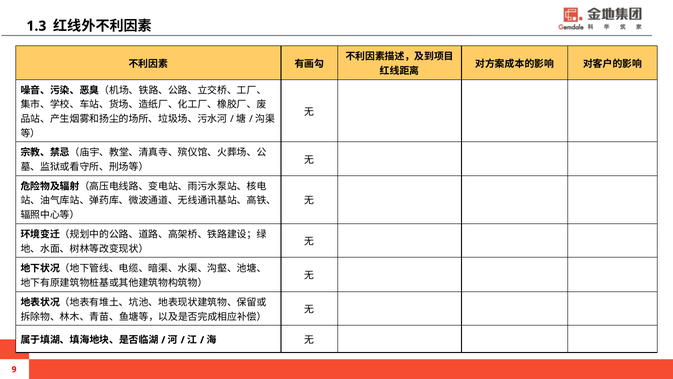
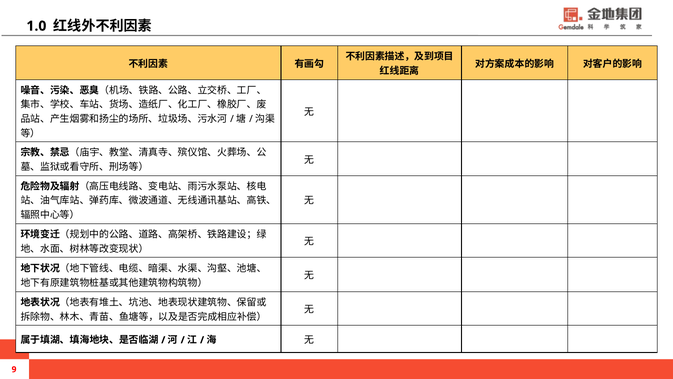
1.3: 1.3 -> 1.0
